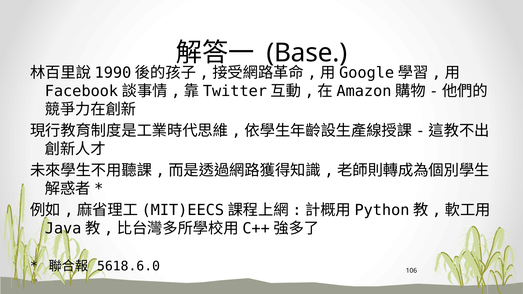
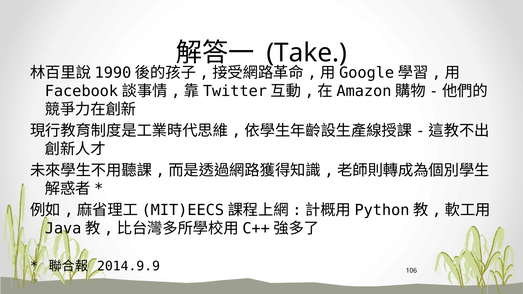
Base: Base -> Take
5618.6.0: 5618.6.0 -> 2014.9.9
